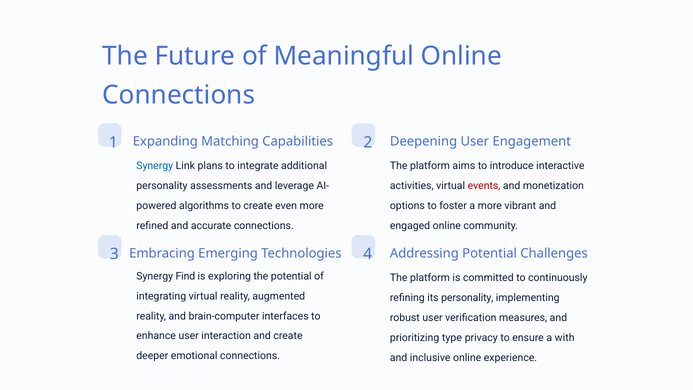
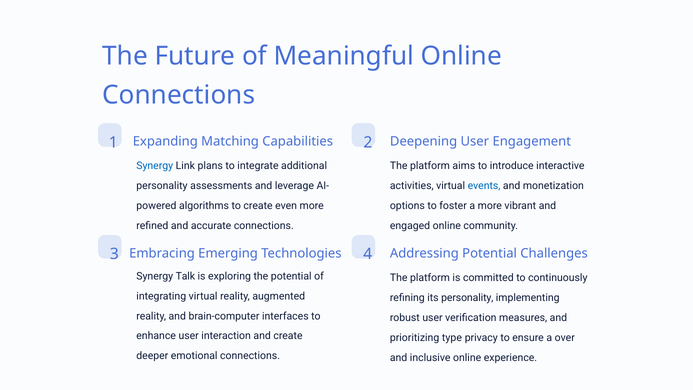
events colour: red -> blue
Find: Find -> Talk
with: with -> over
